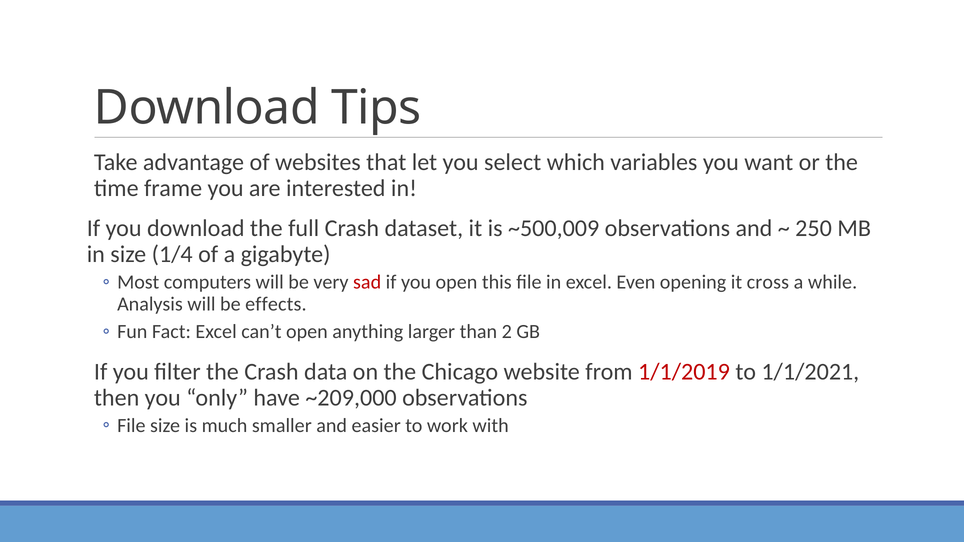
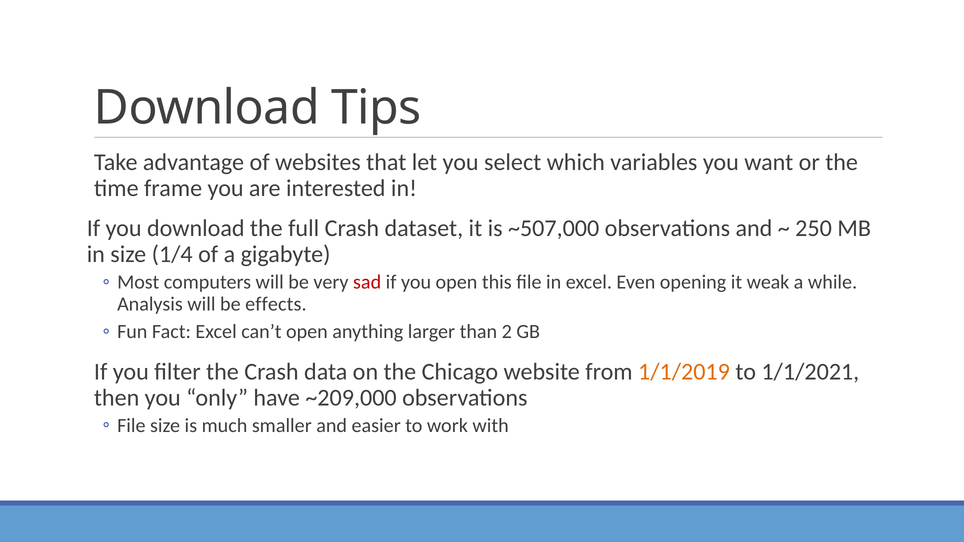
~500,009: ~500,009 -> ~507,000
cross: cross -> weak
1/1/2019 colour: red -> orange
